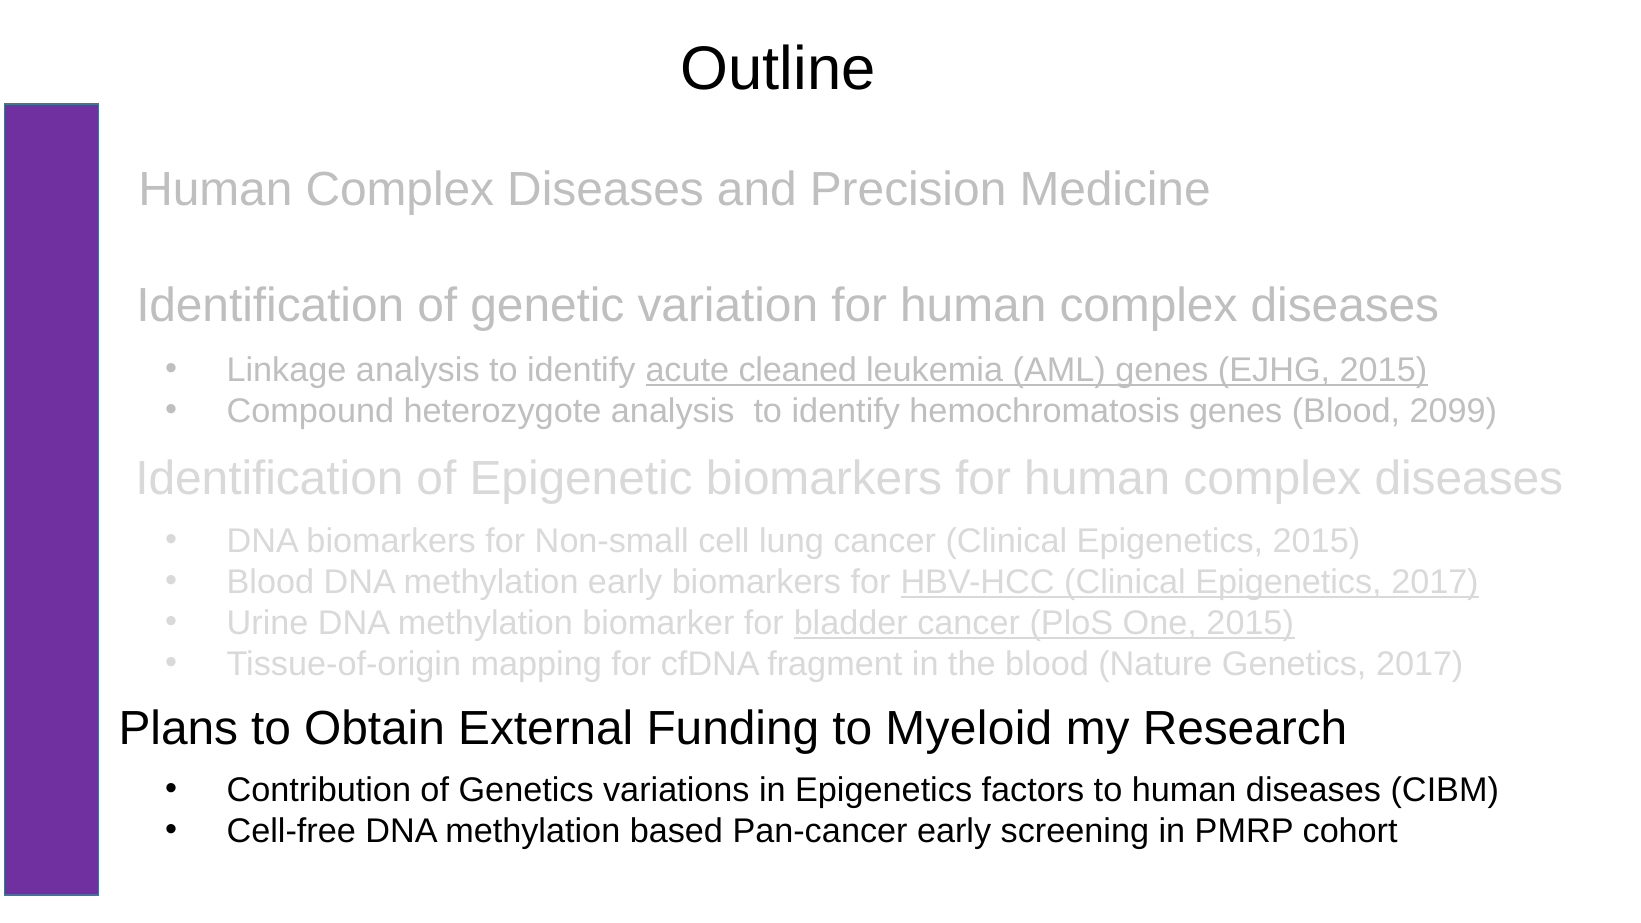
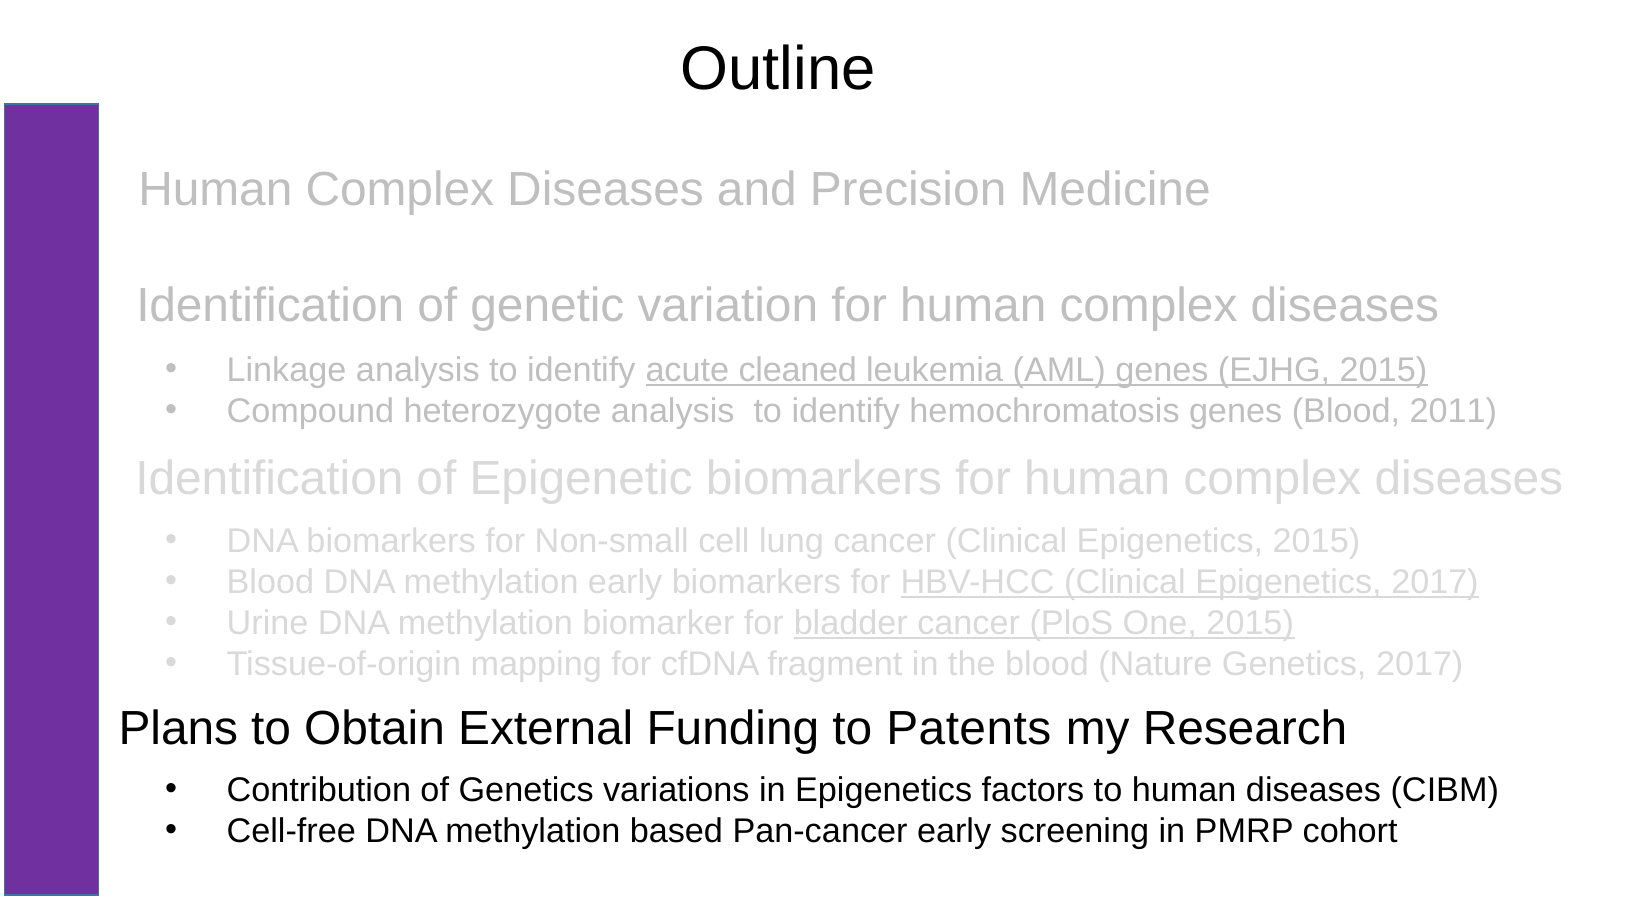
2099: 2099 -> 2011
Myeloid: Myeloid -> Patents
